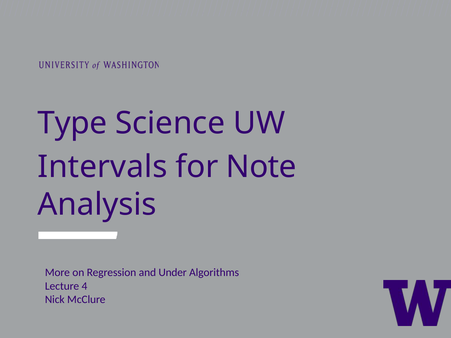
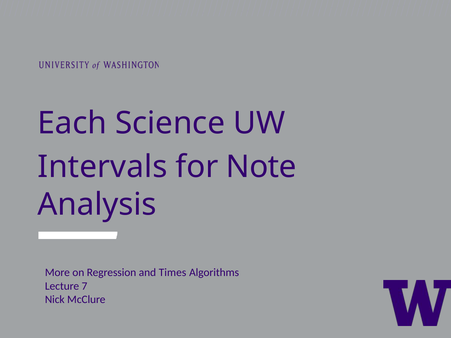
Type: Type -> Each
Under: Under -> Times
4: 4 -> 7
